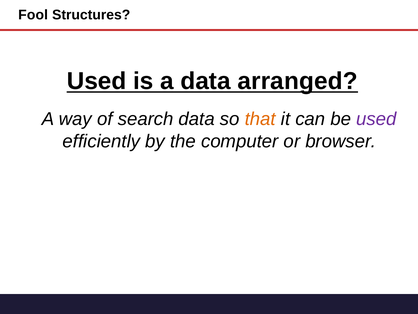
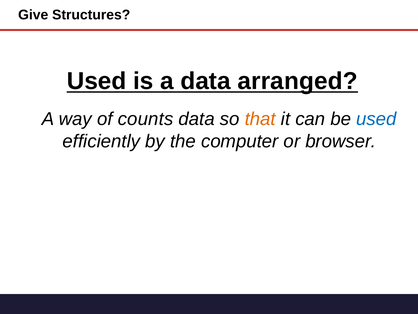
Fool: Fool -> Give
search: search -> counts
used at (376, 119) colour: purple -> blue
